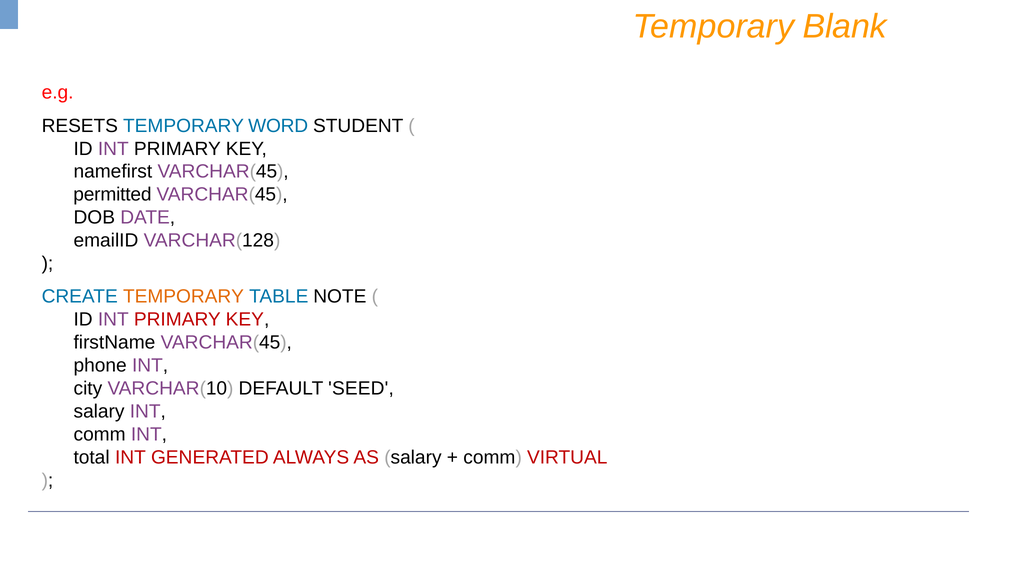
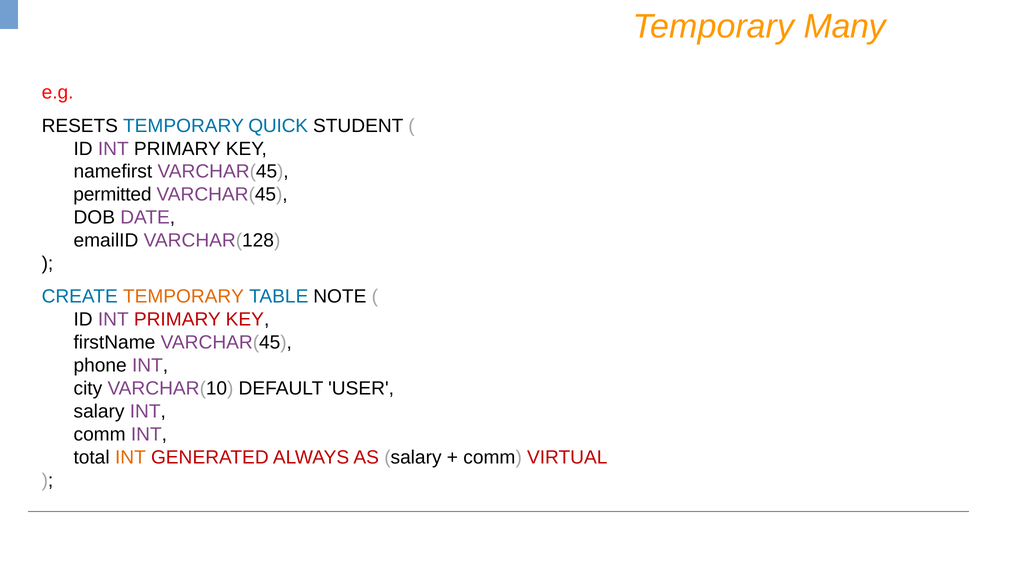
Blank: Blank -> Many
WORD: WORD -> QUICK
SEED: SEED -> USER
INT at (130, 458) colour: red -> orange
